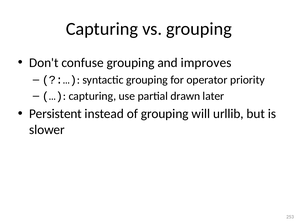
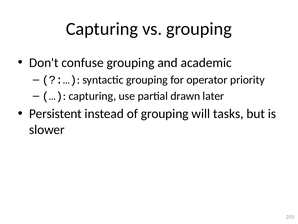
improves: improves -> academic
urllib: urllib -> tasks
